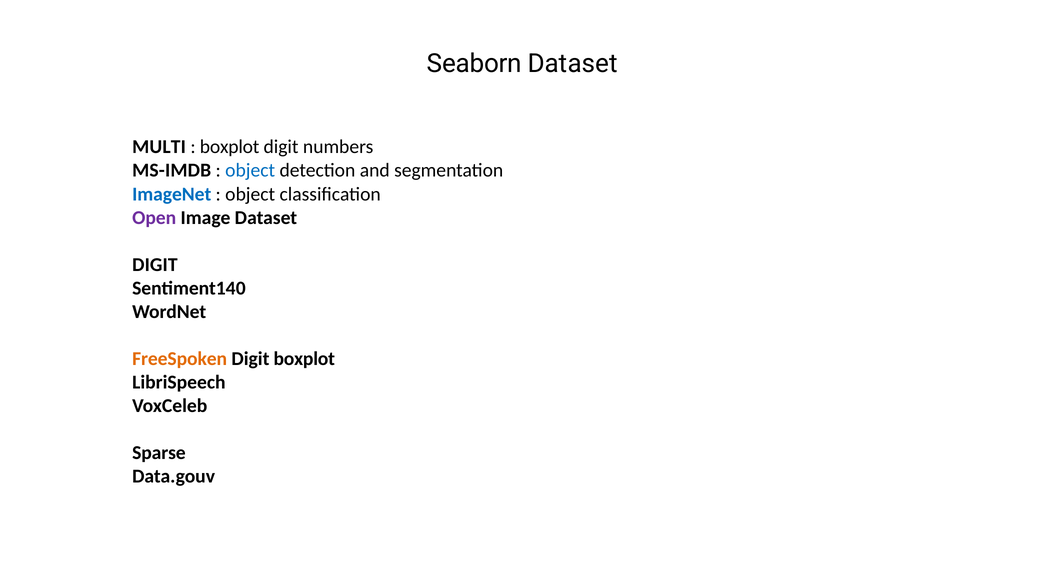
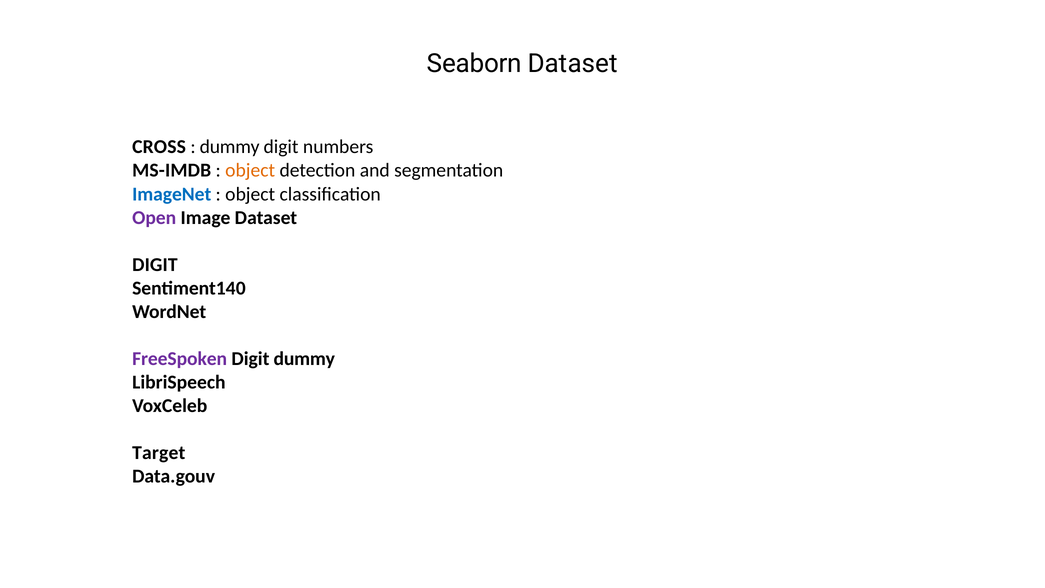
MULTI: MULTI -> CROSS
boxplot at (230, 147): boxplot -> dummy
object at (250, 170) colour: blue -> orange
FreeSpoken colour: orange -> purple
Digit boxplot: boxplot -> dummy
Sparse: Sparse -> Target
